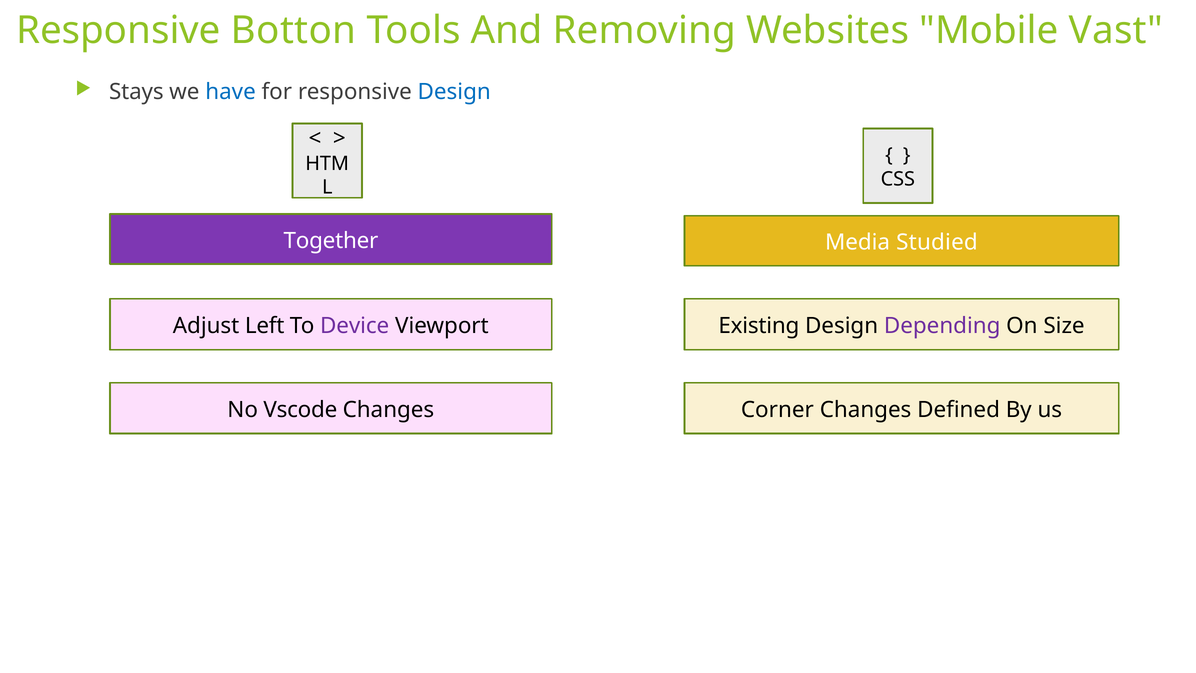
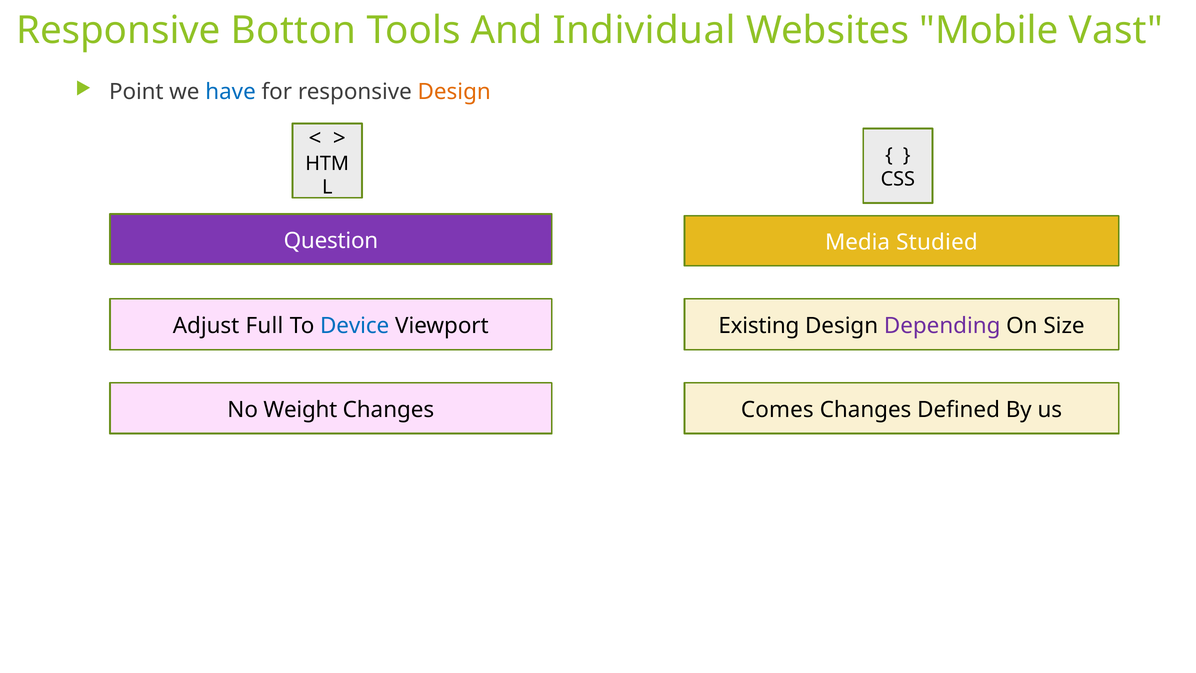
Removing: Removing -> Individual
Stays: Stays -> Point
Design at (454, 92) colour: blue -> orange
Together: Together -> Question
Left: Left -> Full
Device colour: purple -> blue
Vscode: Vscode -> Weight
Corner: Corner -> Comes
